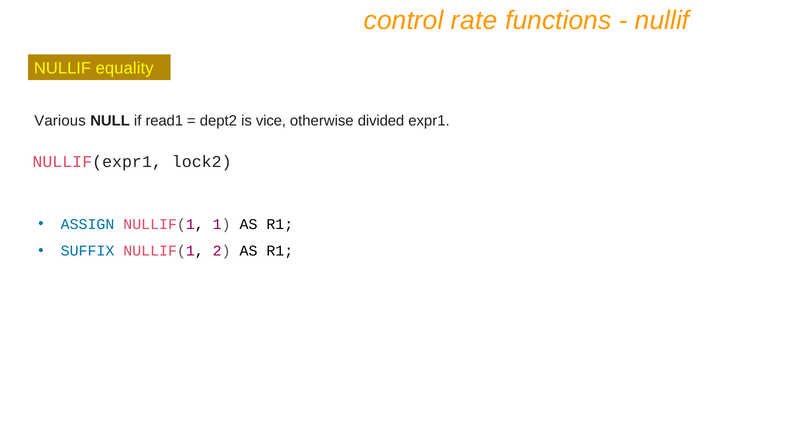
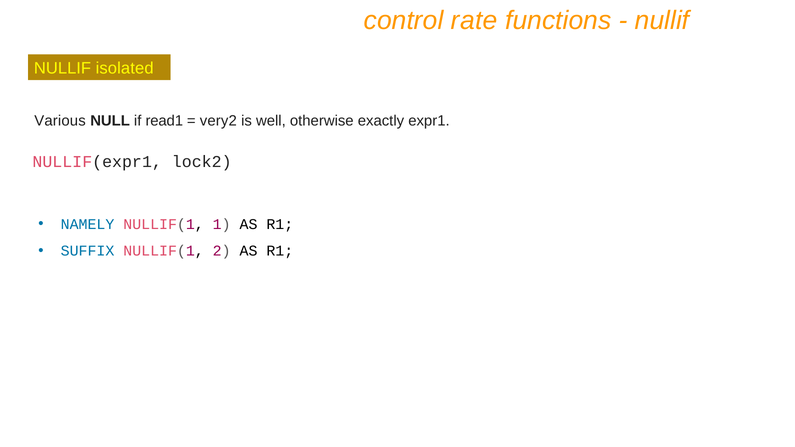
equality: equality -> isolated
dept2: dept2 -> very2
vice: vice -> well
divided: divided -> exactly
ASSIGN: ASSIGN -> NAMELY
